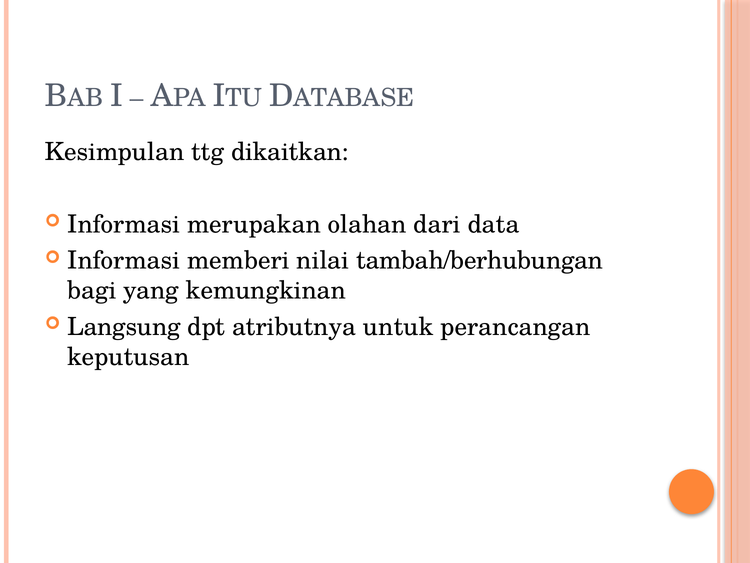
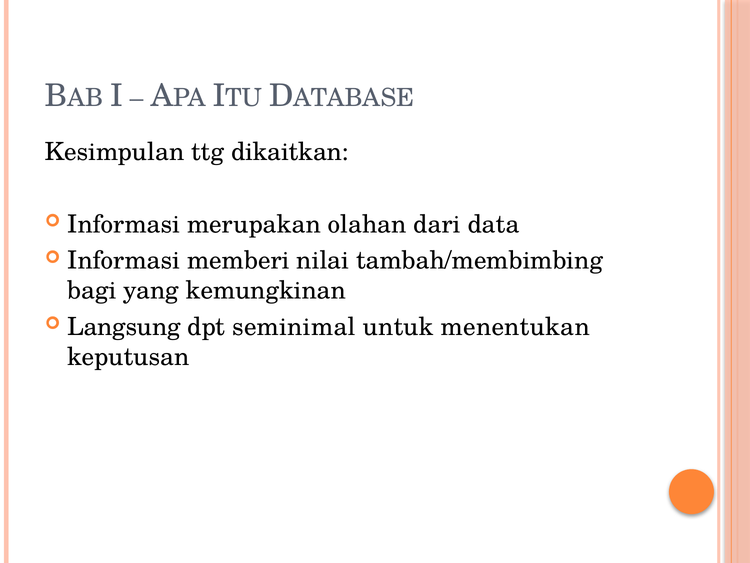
tambah/berhubungan: tambah/berhubungan -> tambah/membimbing
atributnya: atributnya -> seminimal
perancangan: perancangan -> menentukan
